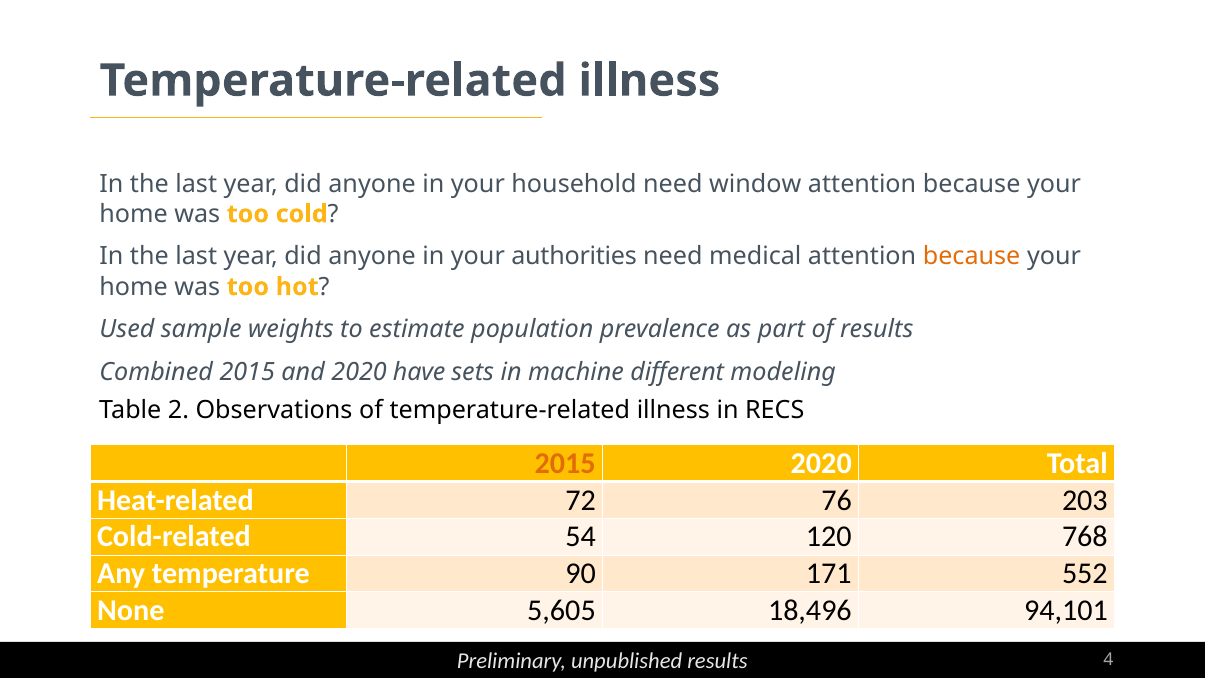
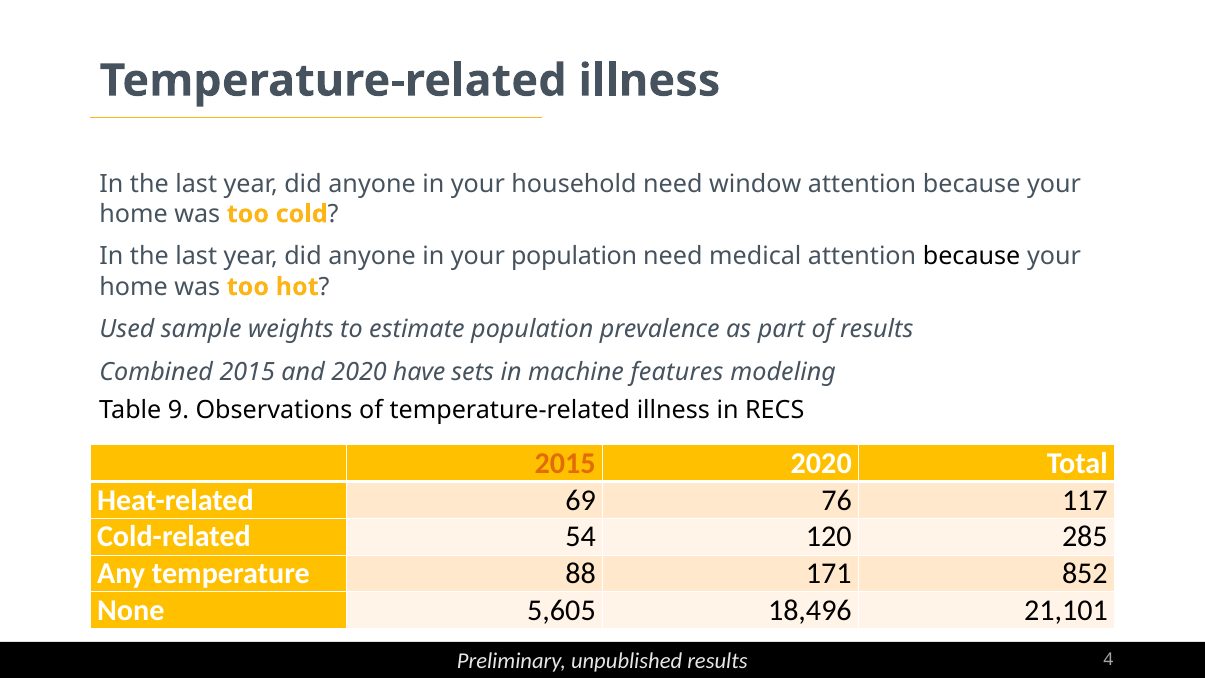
your authorities: authorities -> population
because at (972, 257) colour: orange -> black
different: different -> features
2: 2 -> 9
72: 72 -> 69
203: 203 -> 117
768: 768 -> 285
90: 90 -> 88
552: 552 -> 852
94,101: 94,101 -> 21,101
